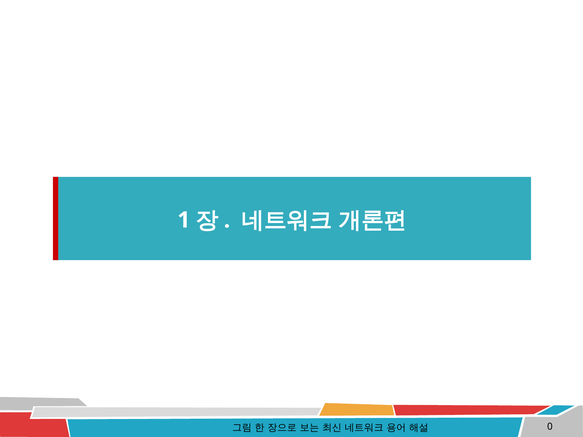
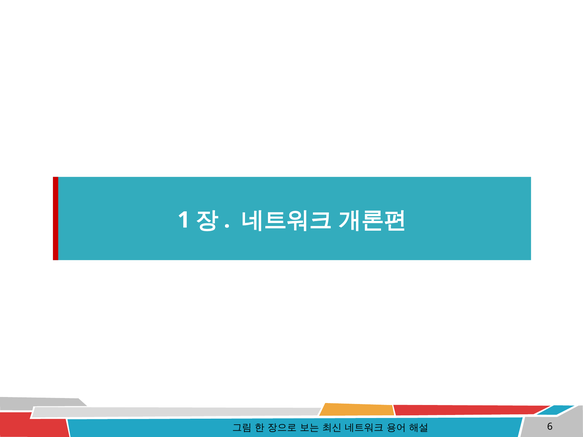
0: 0 -> 6
